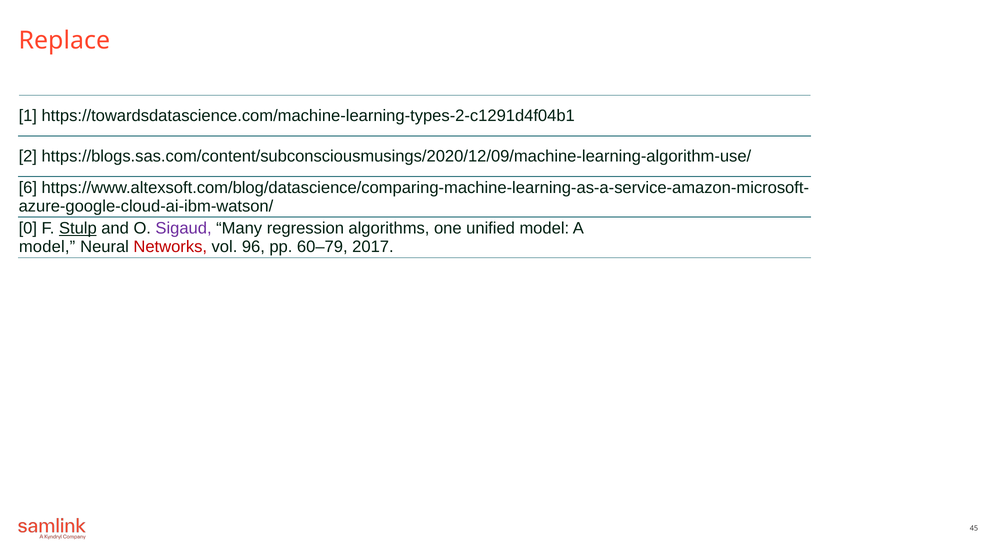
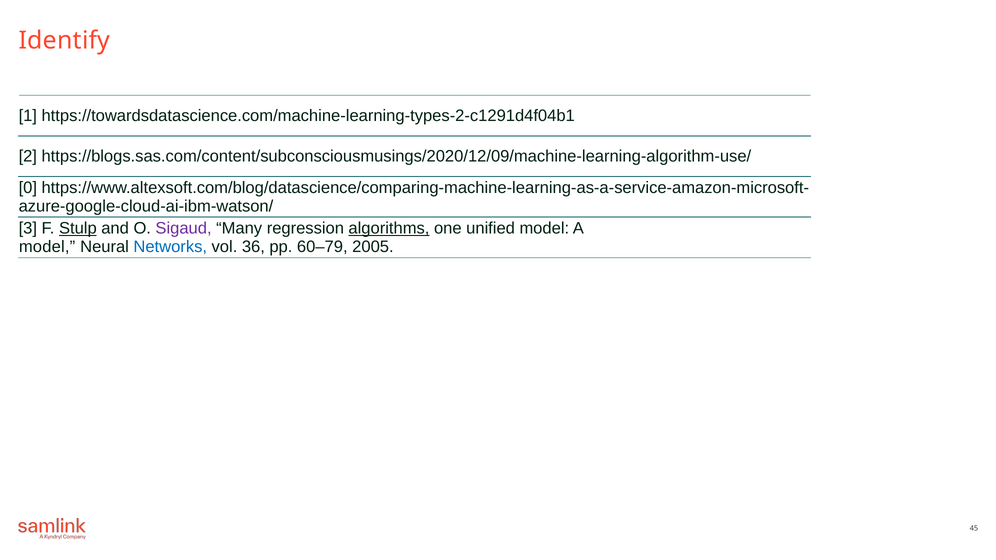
Replace: Replace -> Identify
6: 6 -> 0
0: 0 -> 3
algorithms underline: none -> present
Networks colour: red -> blue
96: 96 -> 36
2017: 2017 -> 2005
